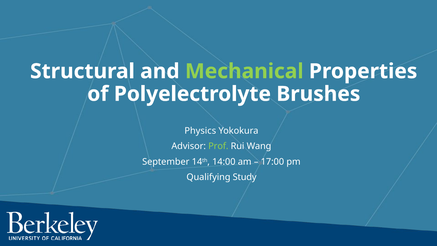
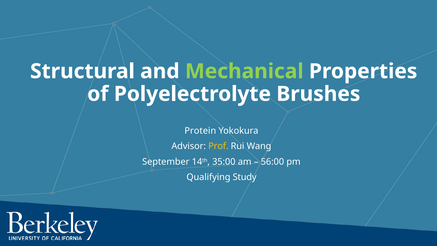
Physics: Physics -> Protein
Prof colour: light green -> yellow
14:00: 14:00 -> 35:00
17:00: 17:00 -> 56:00
